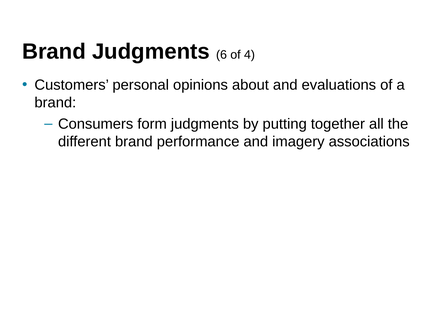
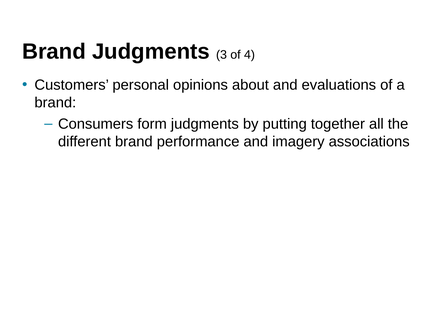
6: 6 -> 3
